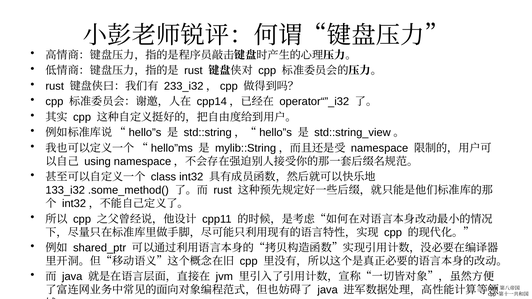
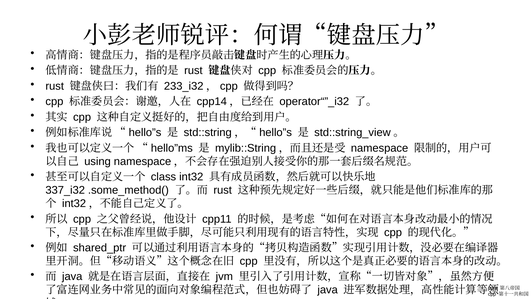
133_i32: 133_i32 -> 337_i32
